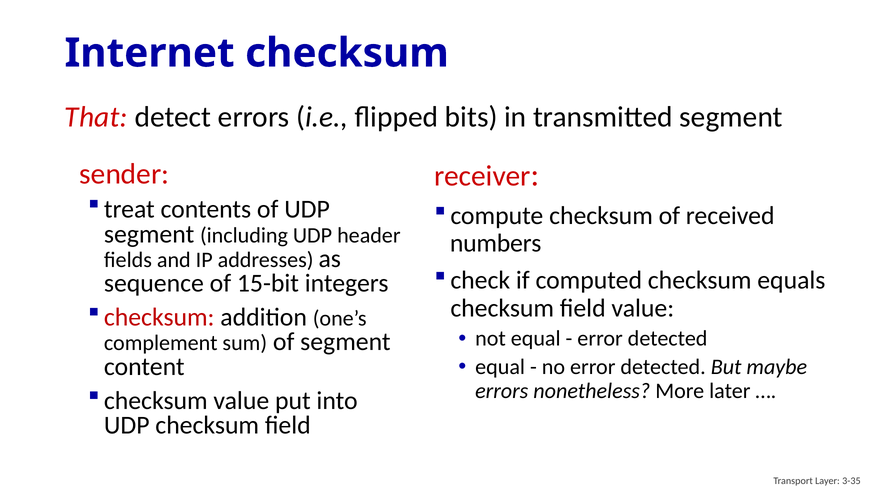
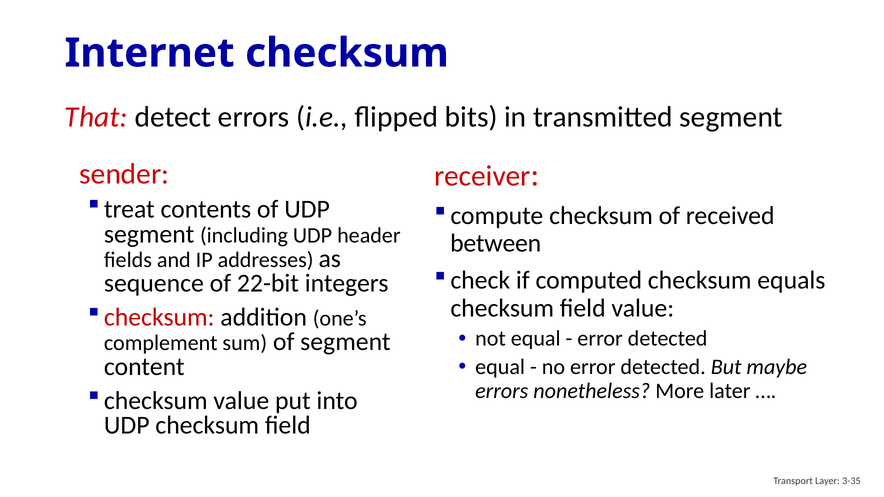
numbers: numbers -> between
15-bit: 15-bit -> 22-bit
